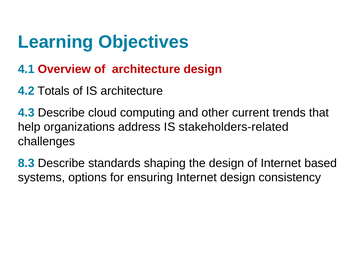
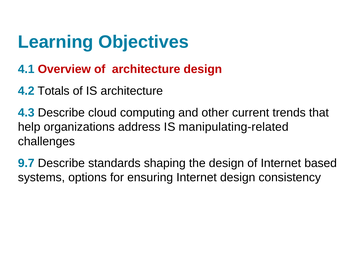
stakeholders-related: stakeholders-related -> manipulating-related
8.3: 8.3 -> 9.7
